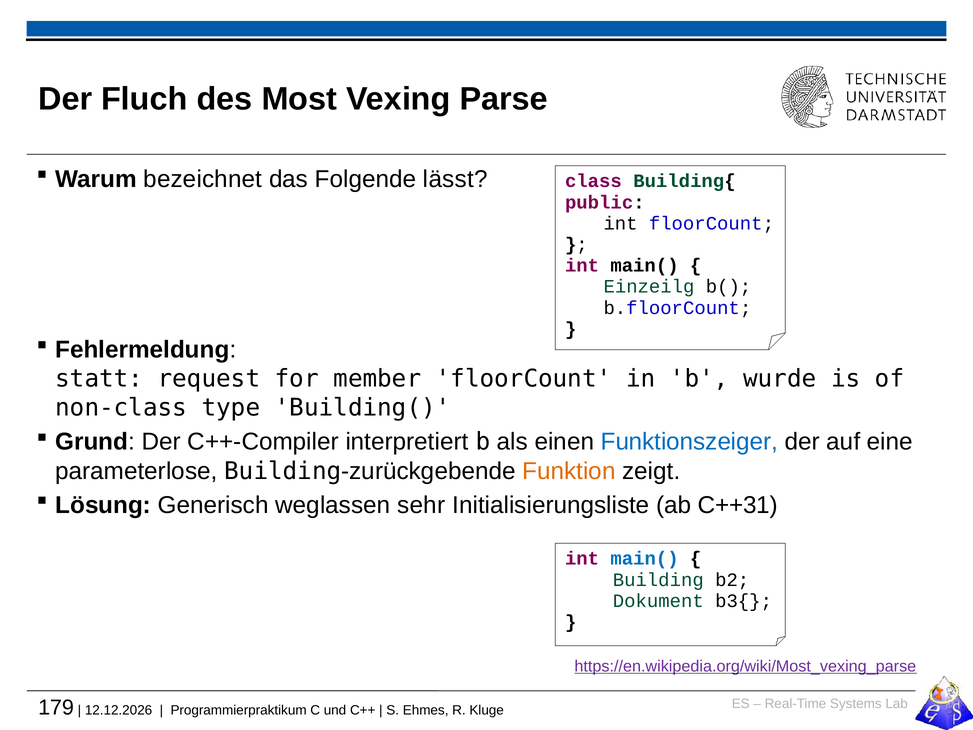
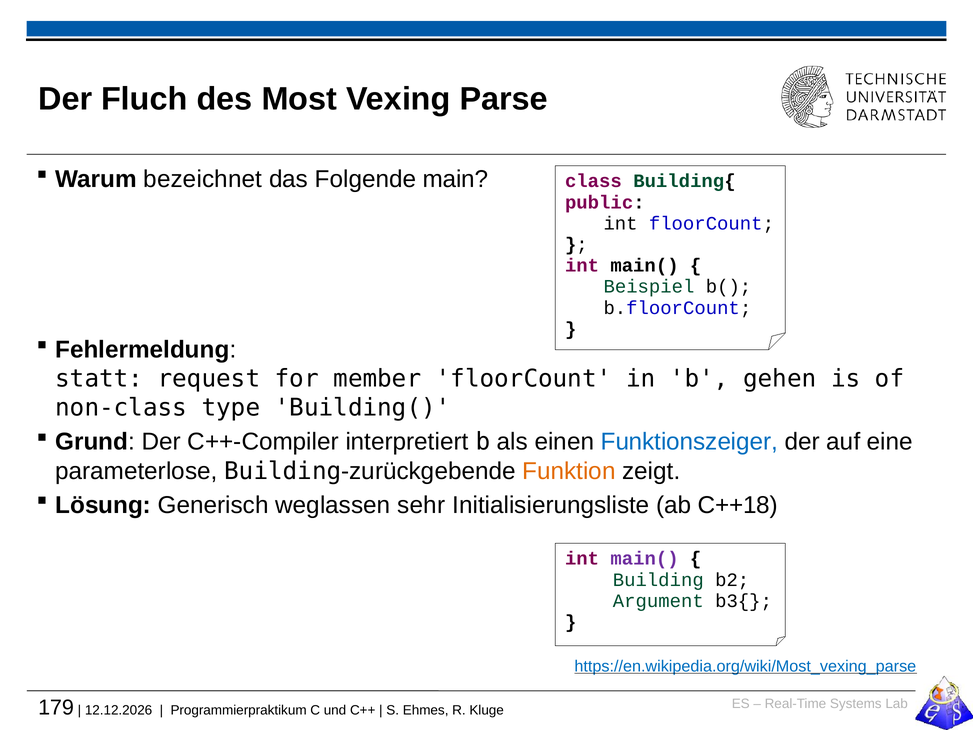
lässt: lässt -> main
Einzeilg: Einzeilg -> Beispiel
wurde: wurde -> gehen
C++31: C++31 -> C++18
main( at (645, 559) colour: blue -> purple
Dokument: Dokument -> Argument
https://en.wikipedia.org/wiki/Most_vexing_parse colour: purple -> blue
